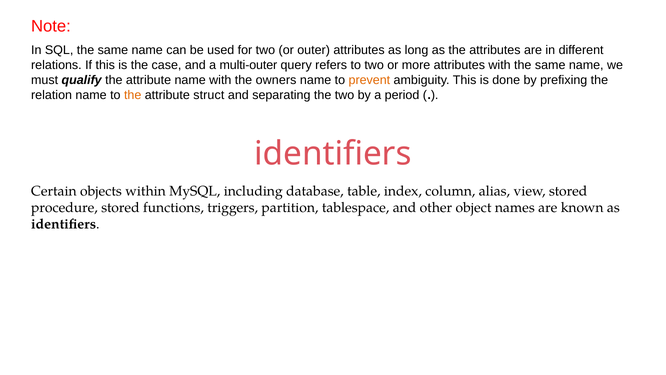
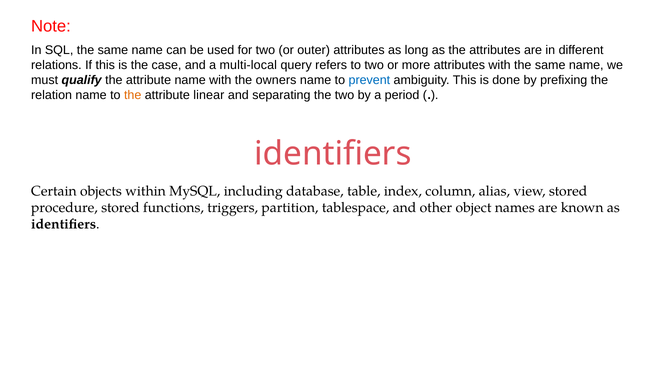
multi-outer: multi-outer -> multi-local
prevent colour: orange -> blue
struct: struct -> linear
